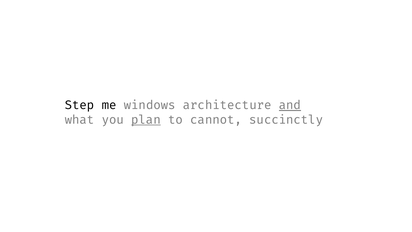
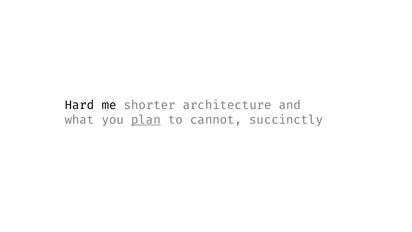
Step: Step -> Hard
windows: windows -> shorter
and underline: present -> none
